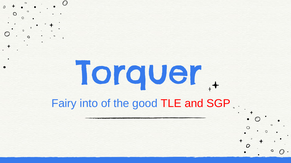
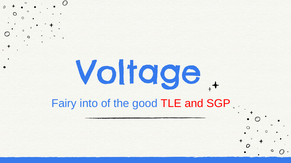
Torquer: Torquer -> Voltage
